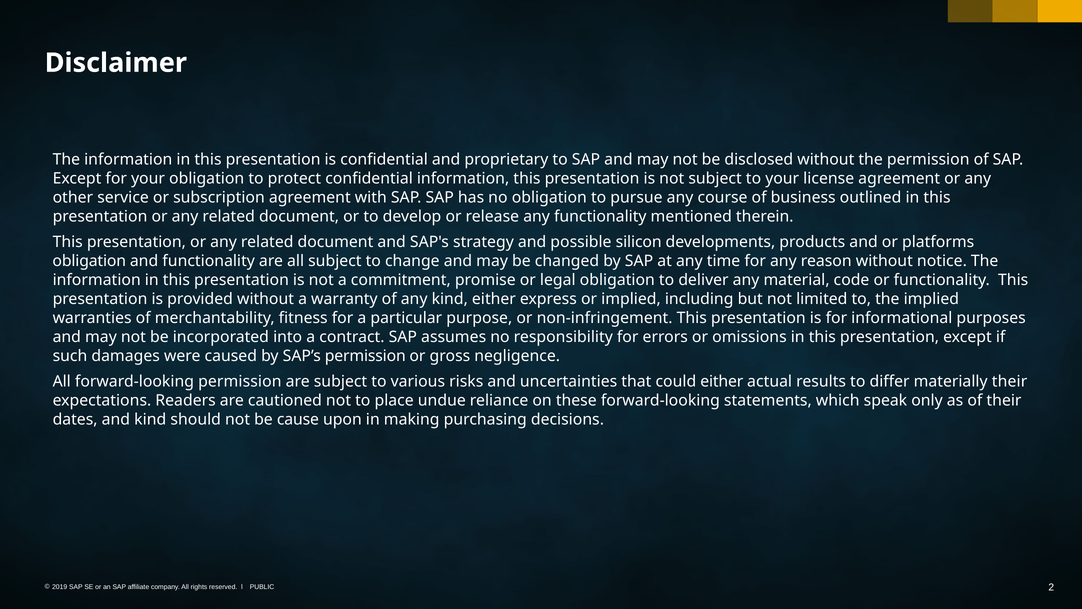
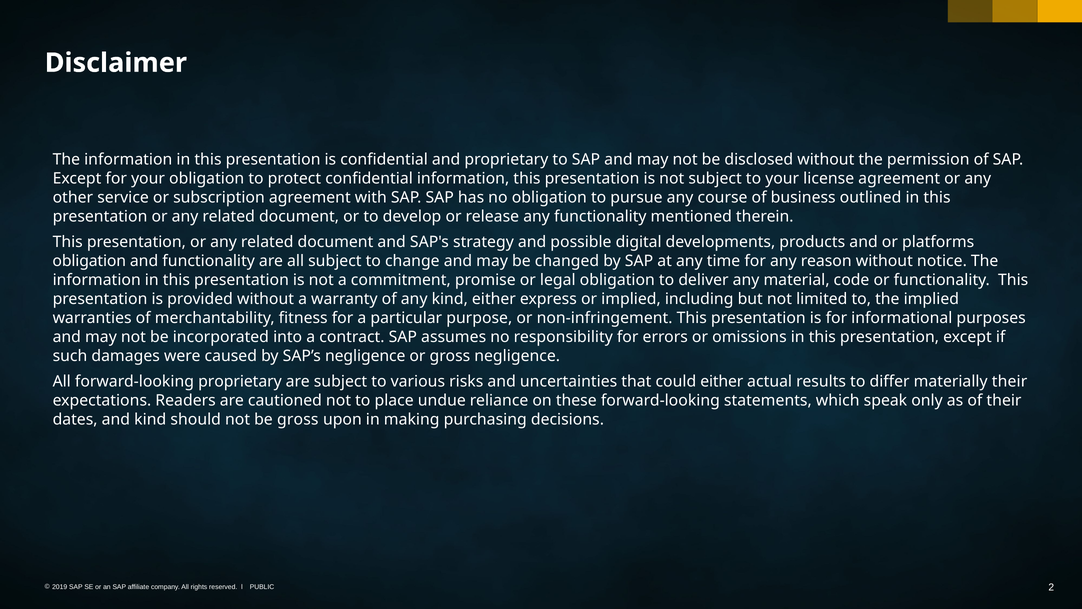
silicon: silicon -> digital
SAP’s permission: permission -> negligence
forward-looking permission: permission -> proprietary
be cause: cause -> gross
